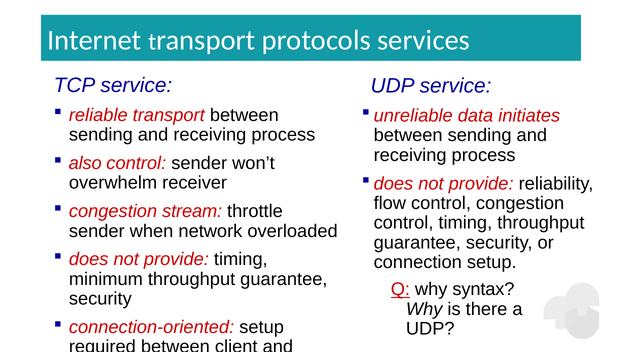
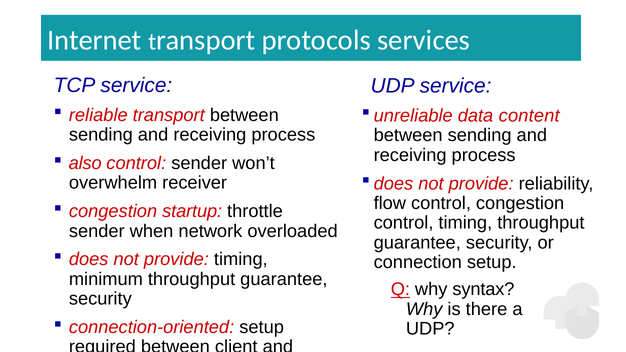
initiates: initiates -> content
stream: stream -> startup
